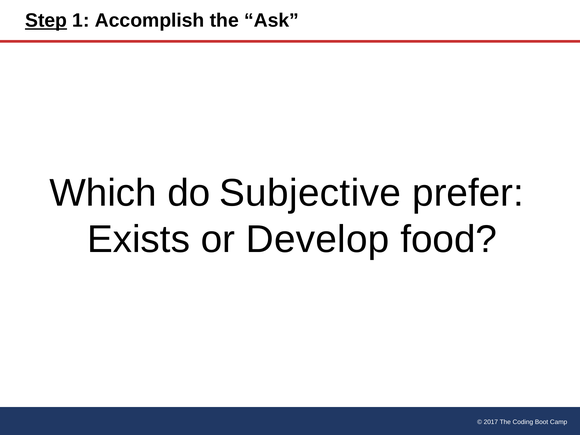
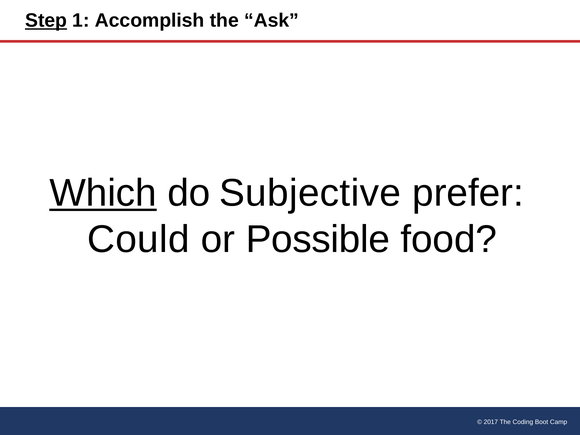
Which underline: none -> present
Exists: Exists -> Could
Develop: Develop -> Possible
